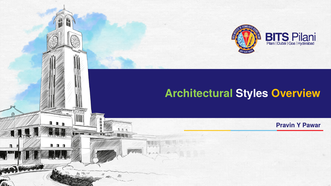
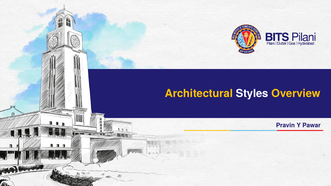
Architectural colour: light green -> yellow
